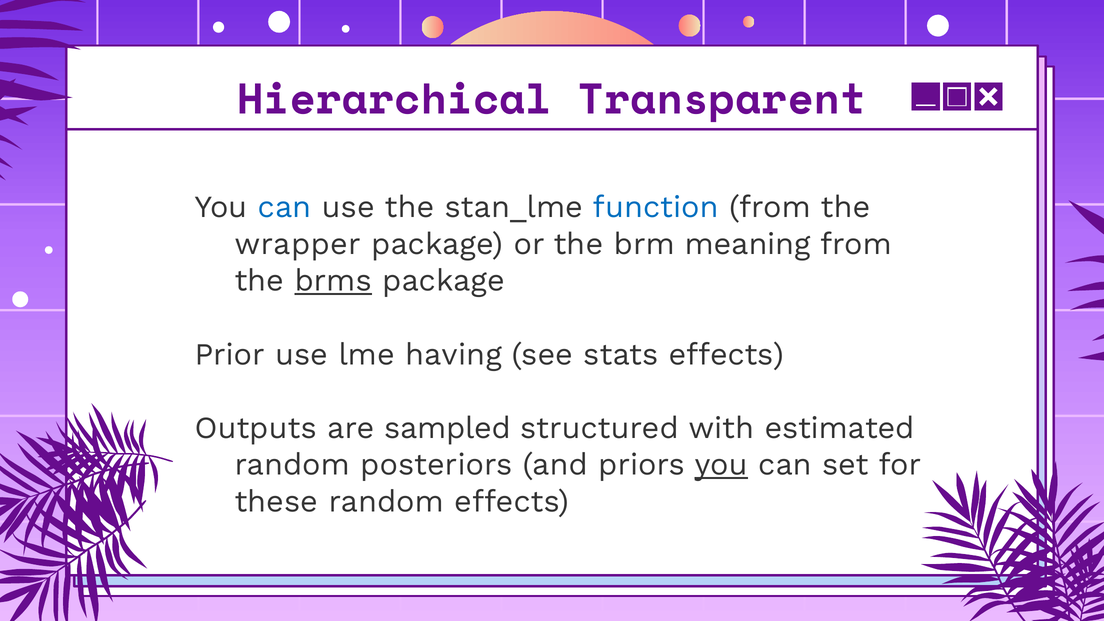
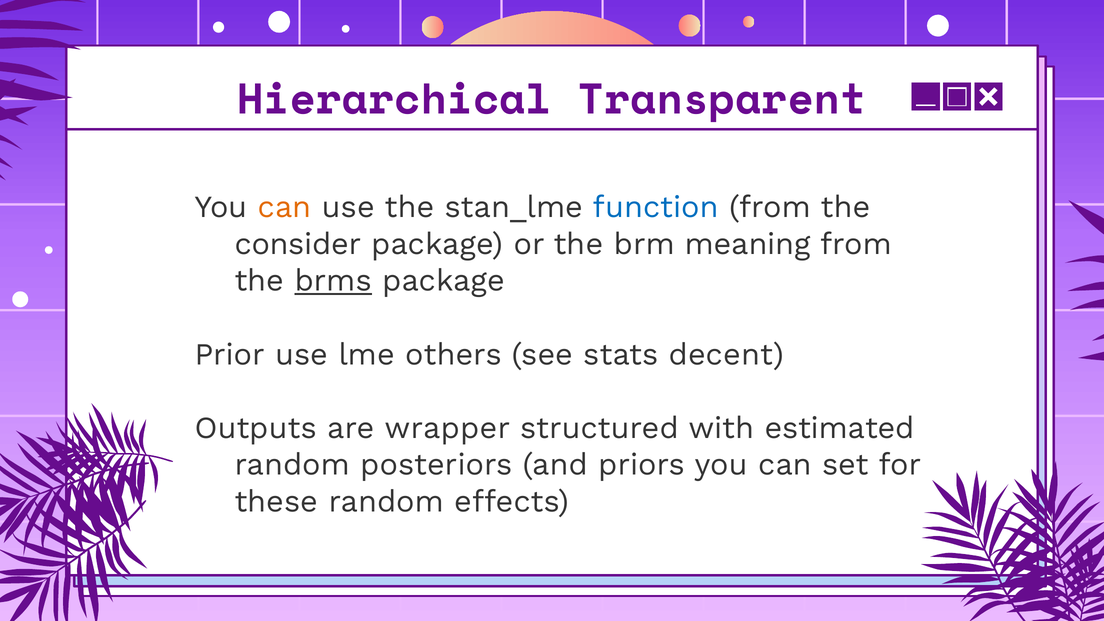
can at (285, 207) colour: blue -> orange
wrapper: wrapper -> consider
having: having -> others
stats effects: effects -> decent
sampled: sampled -> wrapper
you at (721, 465) underline: present -> none
